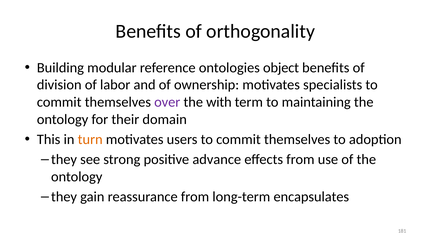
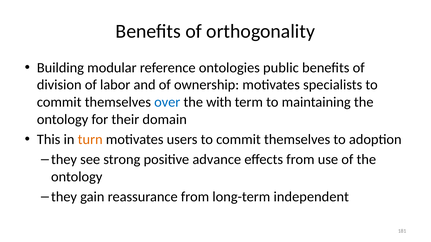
object: object -> public
over colour: purple -> blue
encapsulates: encapsulates -> independent
